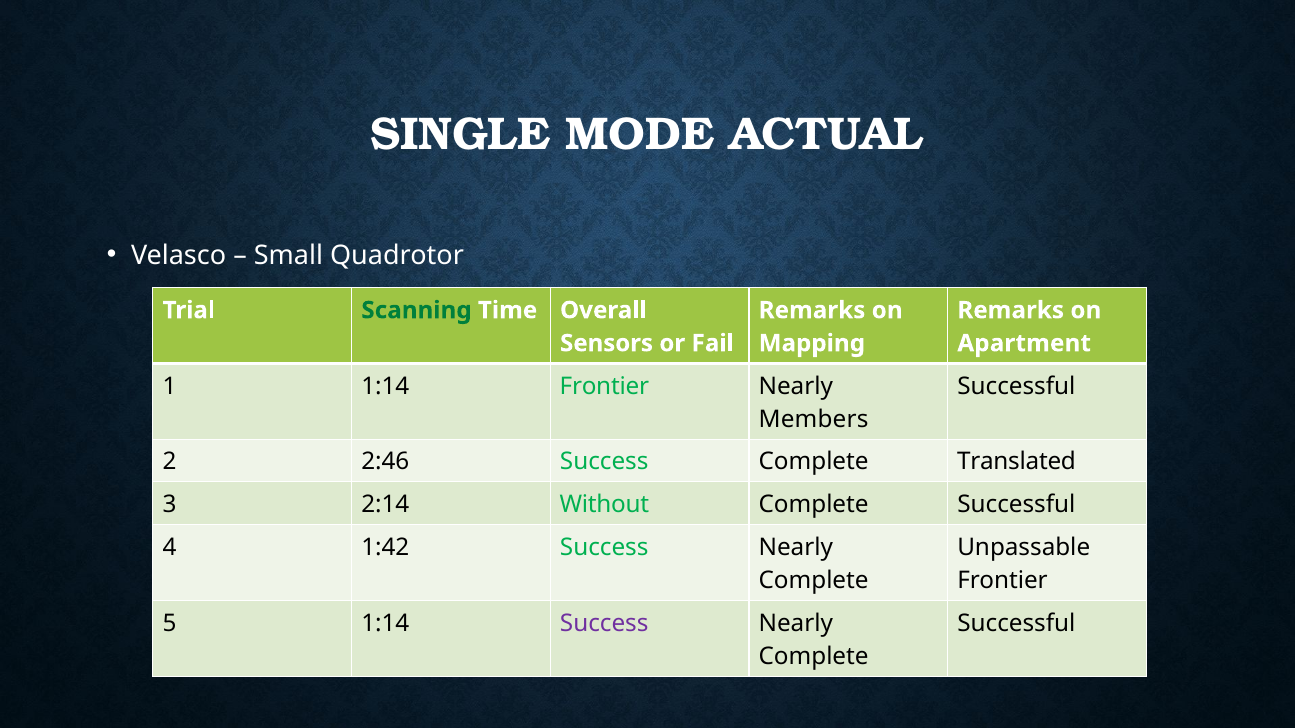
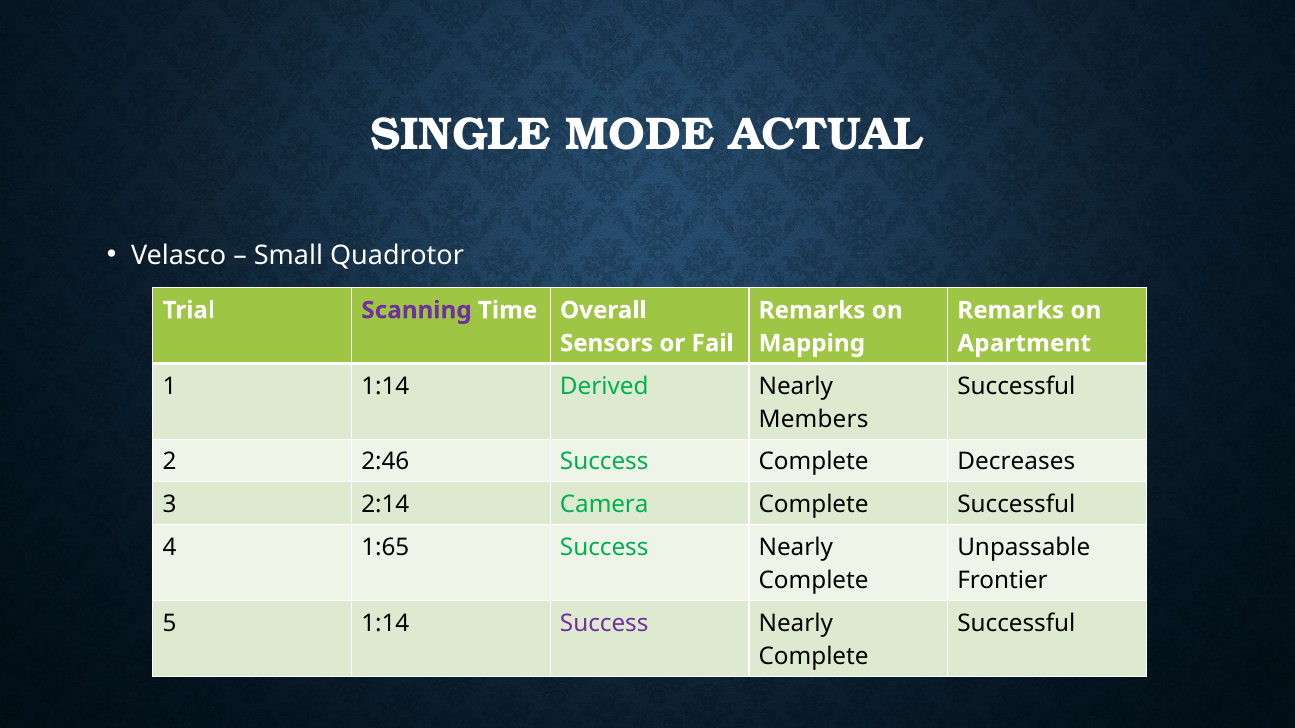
Scanning colour: green -> purple
1:14 Frontier: Frontier -> Derived
Translated: Translated -> Decreases
Without: Without -> Camera
1:42: 1:42 -> 1:65
